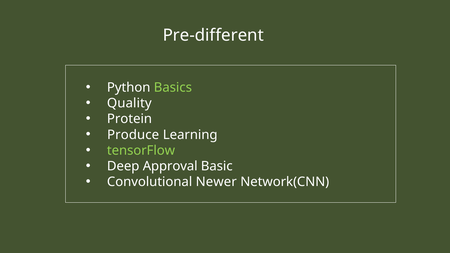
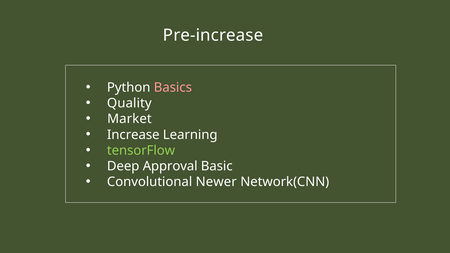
Pre-different: Pre-different -> Pre-increase
Basics colour: light green -> pink
Protein: Protein -> Market
Produce: Produce -> Increase
